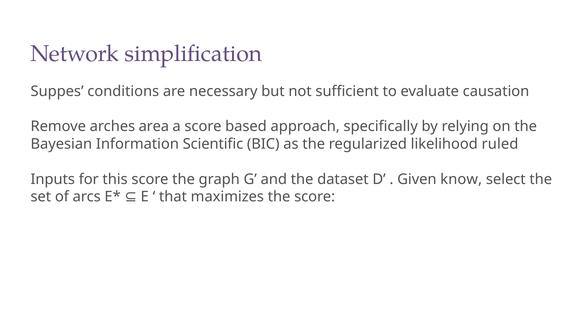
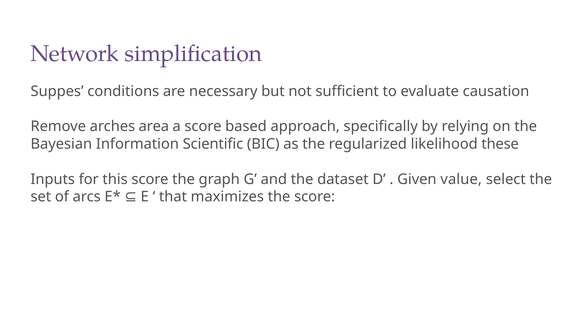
ruled: ruled -> these
know: know -> value
